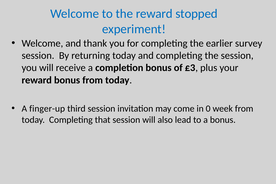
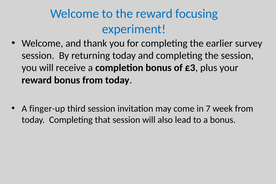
stopped: stopped -> focusing
0: 0 -> 7
